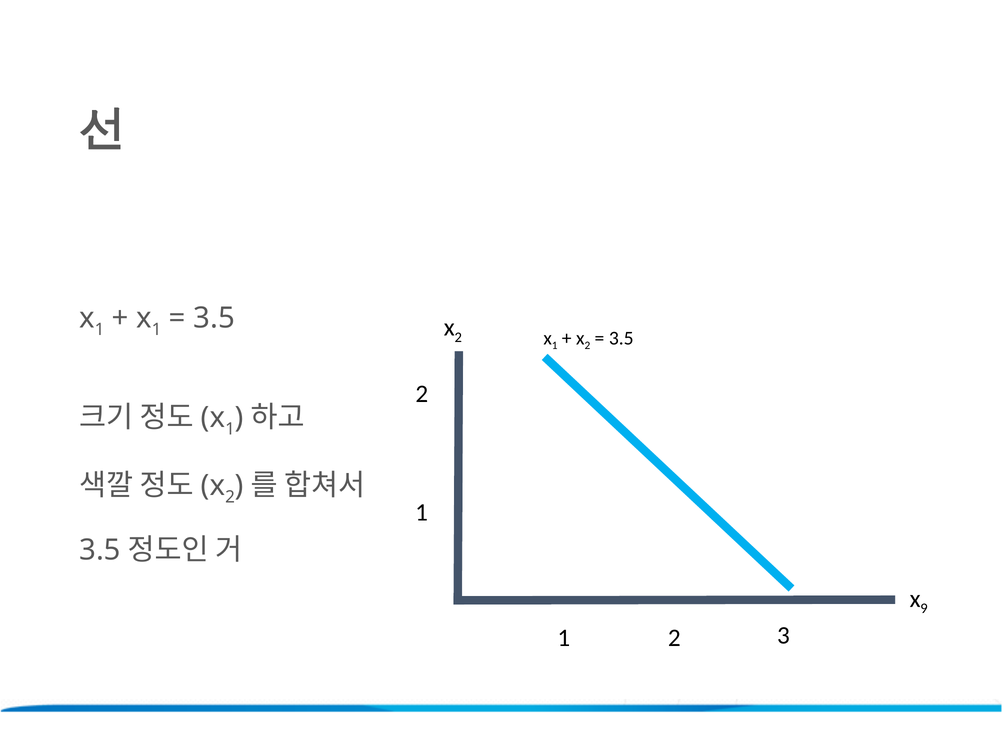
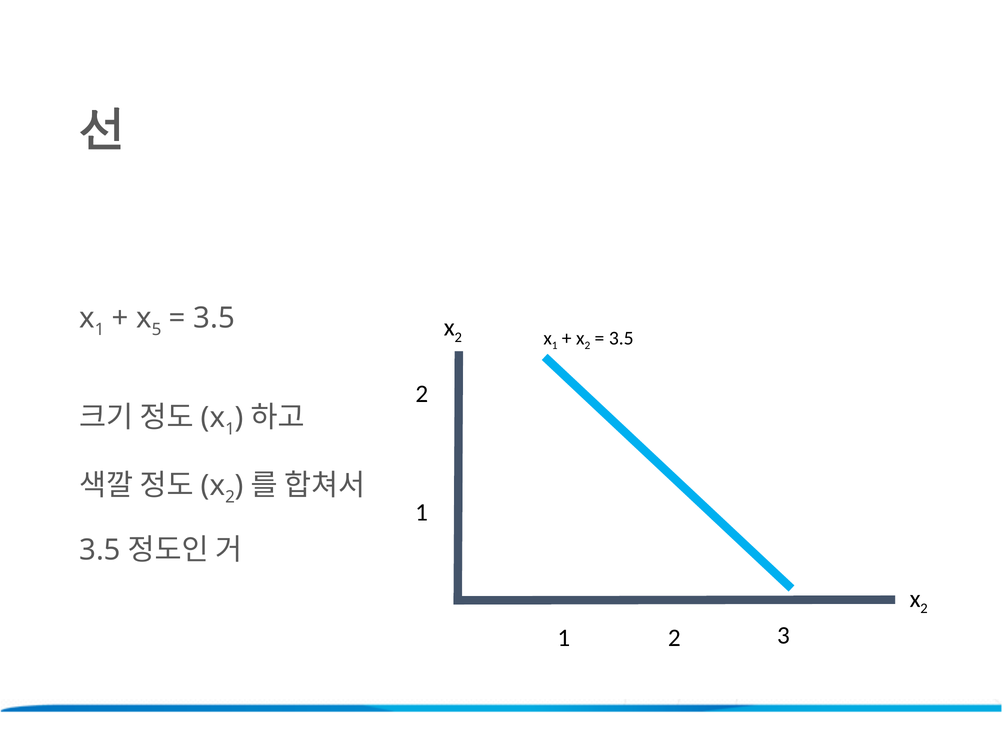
1 at (157, 330): 1 -> 5
9 at (924, 609): 9 -> 2
